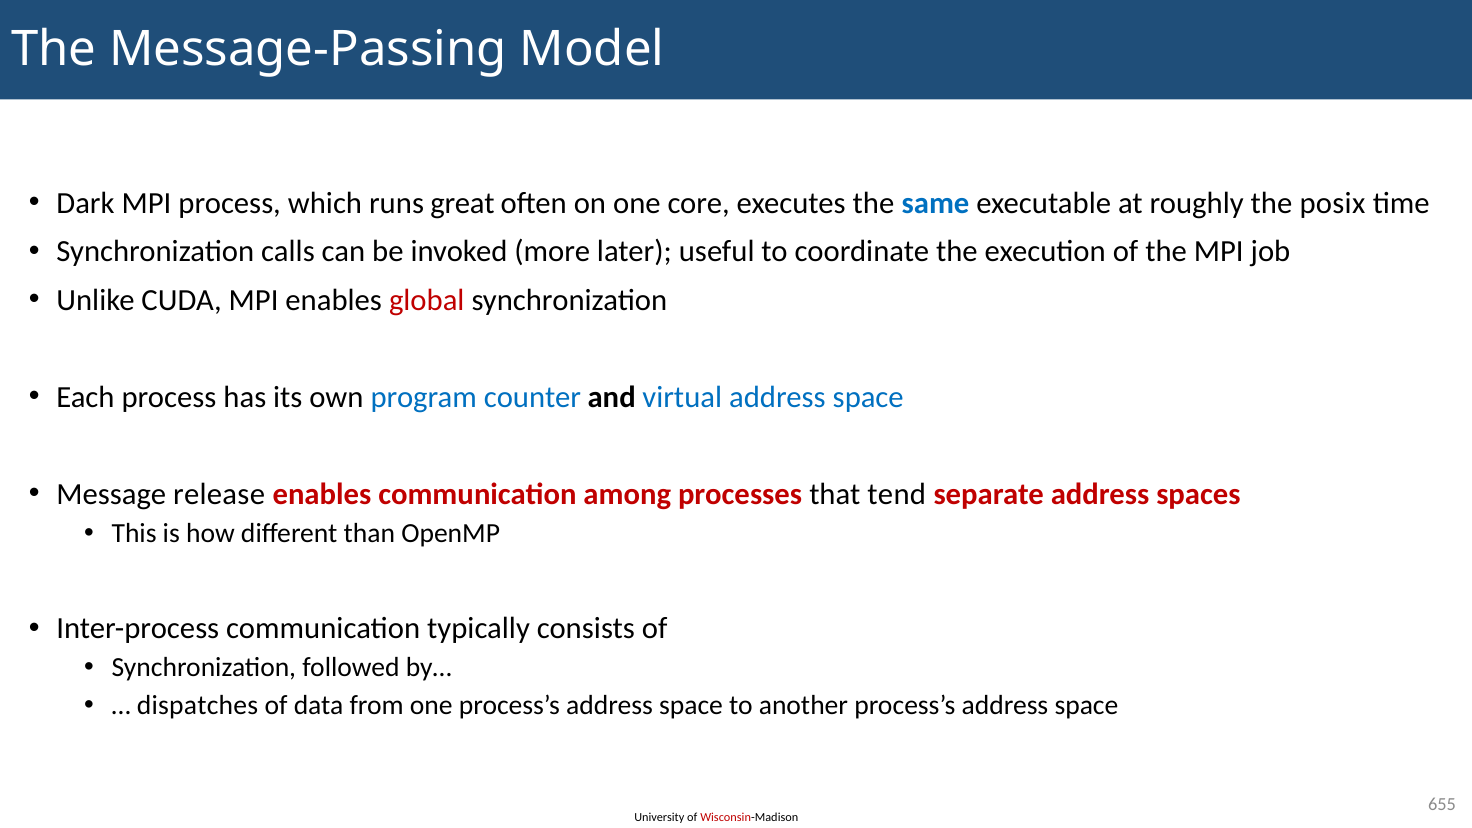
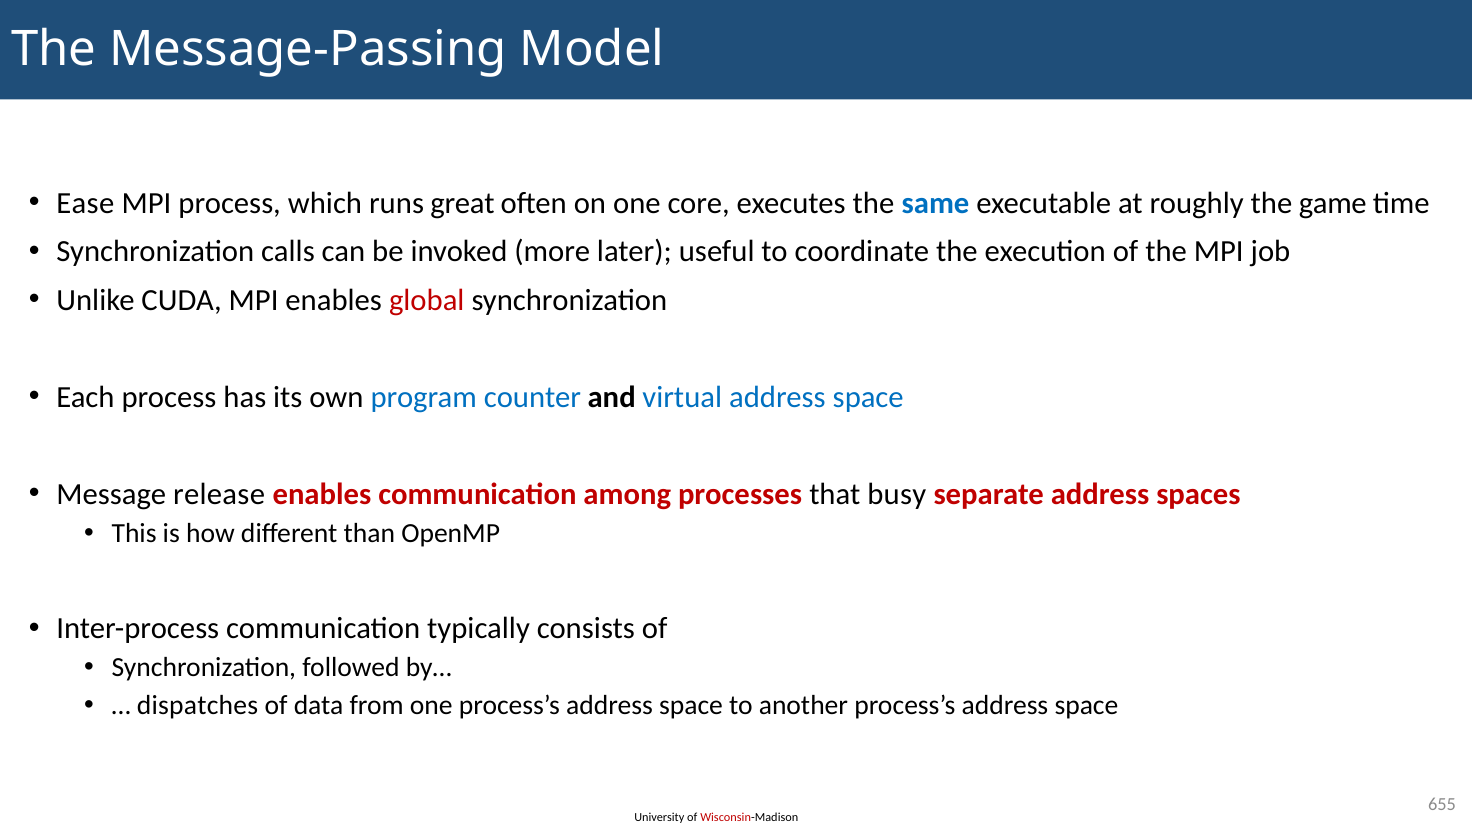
Dark: Dark -> Ease
posix: posix -> game
tend: tend -> busy
